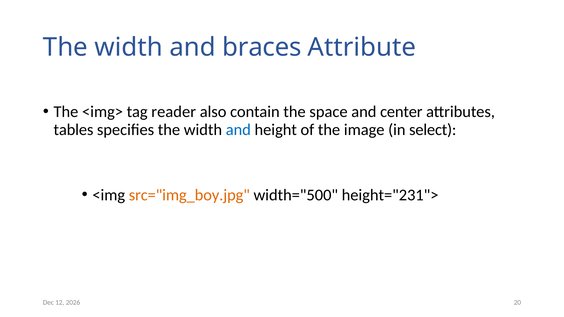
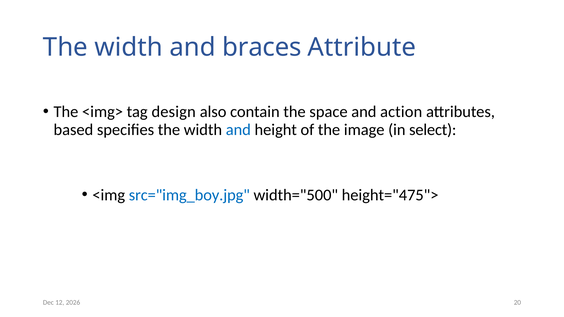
reader: reader -> design
center: center -> action
tables: tables -> based
src="img_boy.jpg colour: orange -> blue
height="231">: height="231"> -> height="475">
